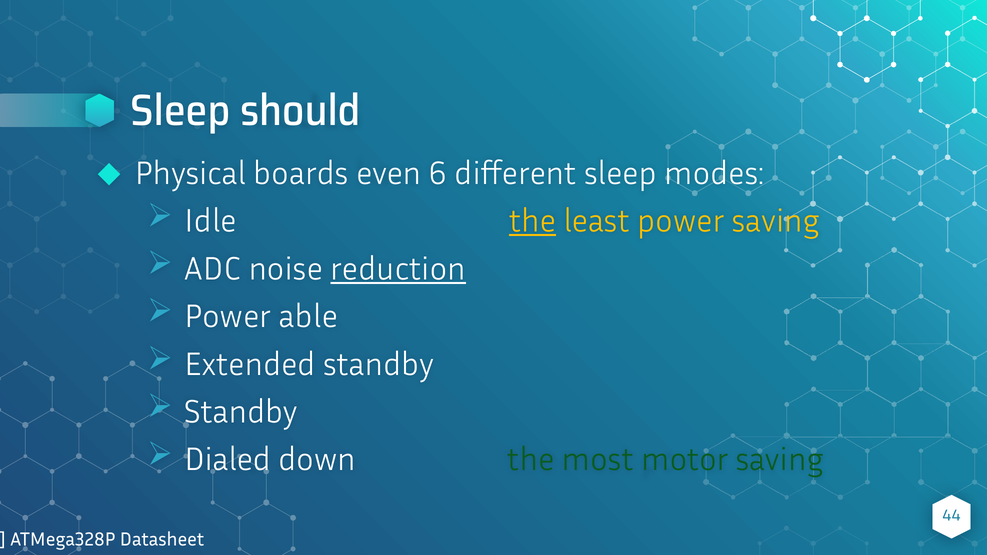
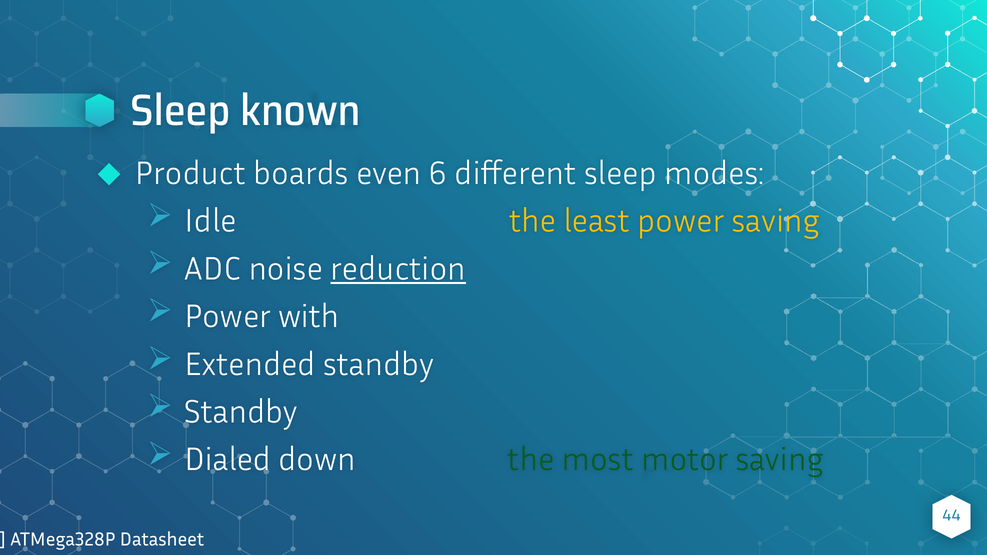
should: should -> known
Physical: Physical -> Product
the at (533, 221) underline: present -> none
able: able -> with
